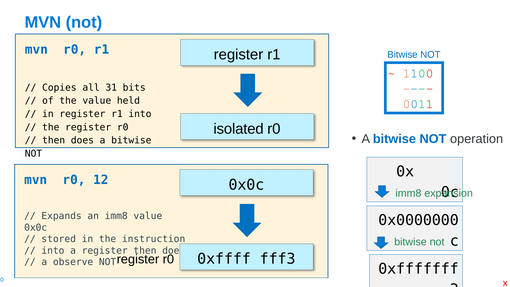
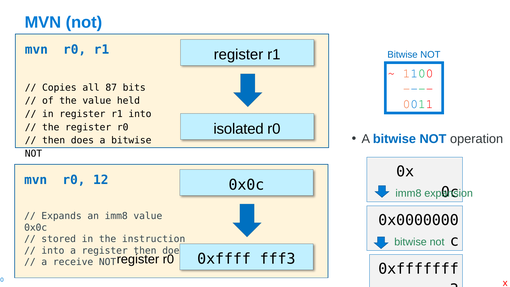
31: 31 -> 87
observe: observe -> receive
